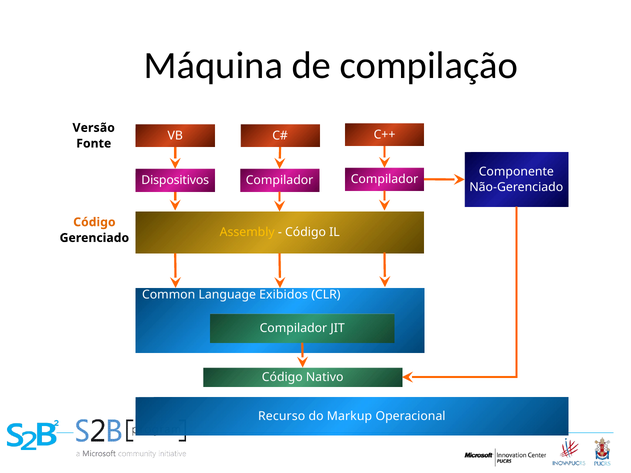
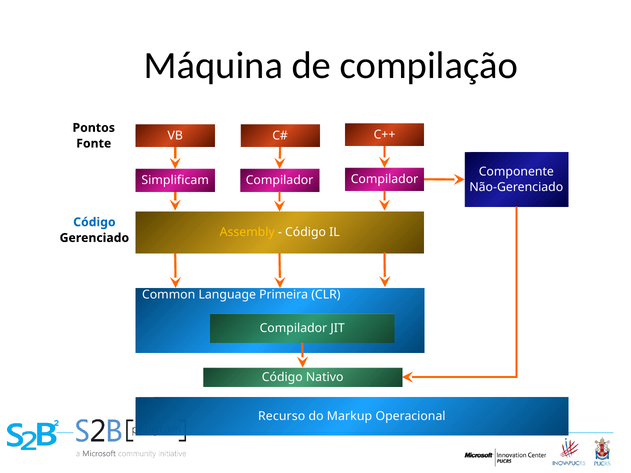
Versão: Versão -> Pontos
Dispositivos: Dispositivos -> Simplificam
Código at (94, 222) colour: orange -> blue
Exibidos: Exibidos -> Primeira
